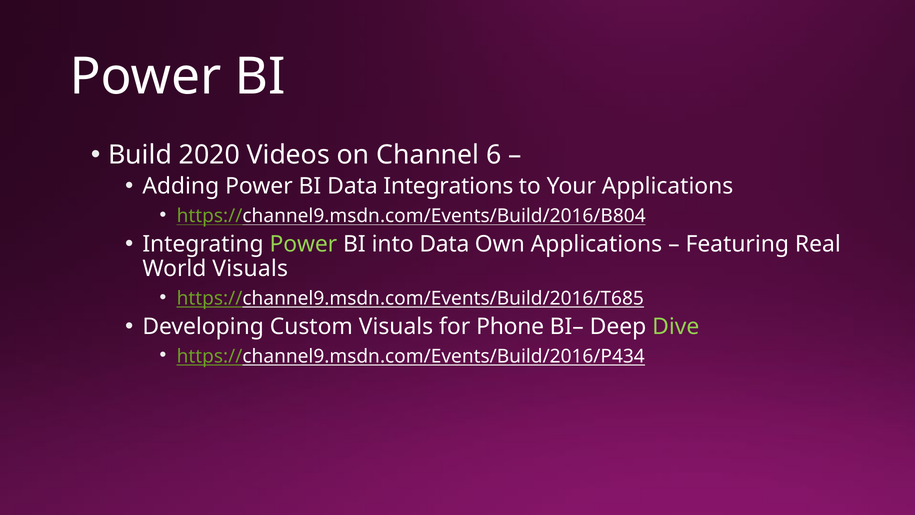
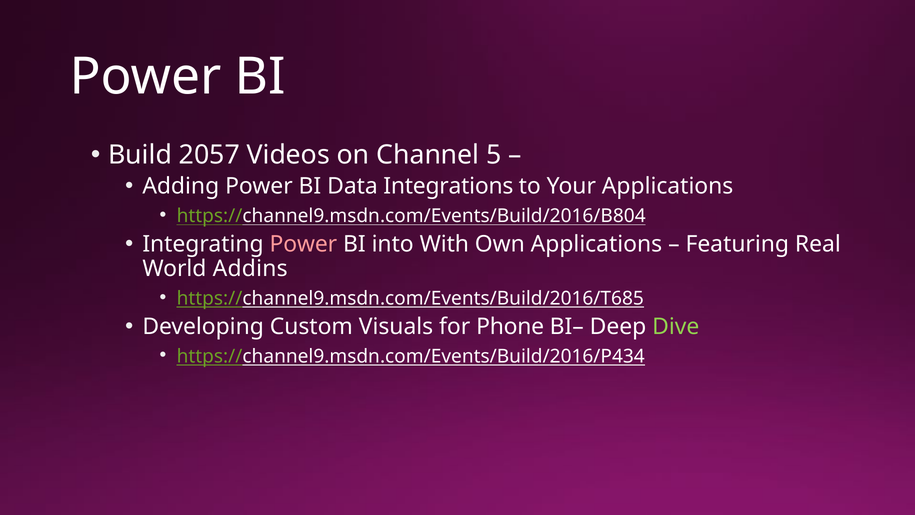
2020: 2020 -> 2057
6: 6 -> 5
Power at (303, 244) colour: light green -> pink
into Data: Data -> With
World Visuals: Visuals -> Addins
